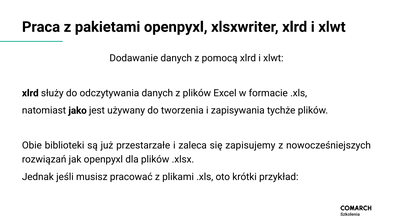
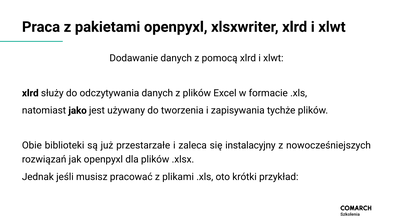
zapisujemy: zapisujemy -> instalacyjny
